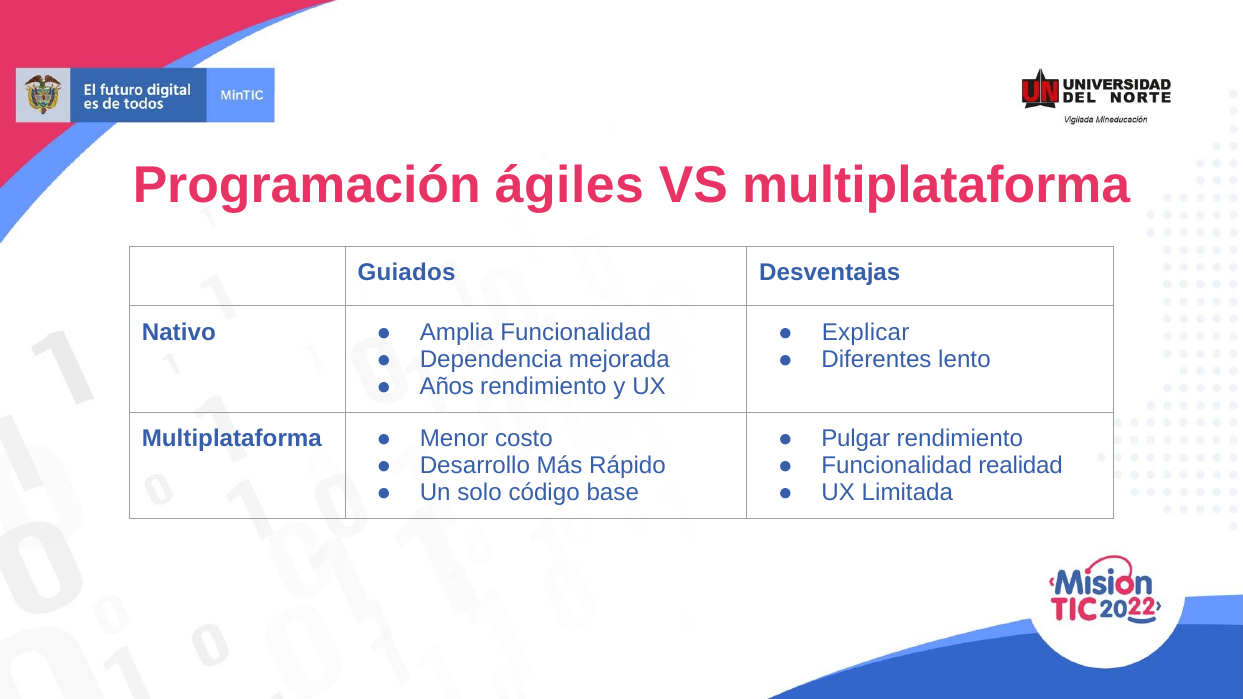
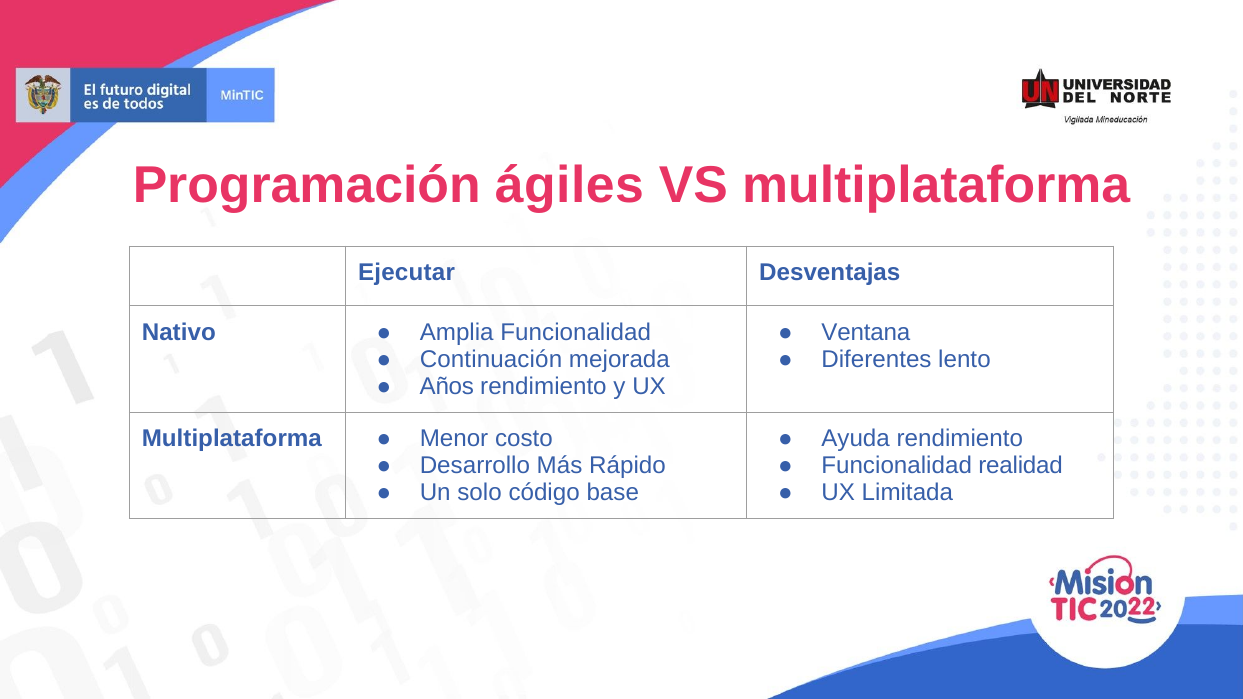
Guiados: Guiados -> Ejecutar
Explicar: Explicar -> Ventana
Dependencia: Dependencia -> Continuación
Pulgar: Pulgar -> Ayuda
